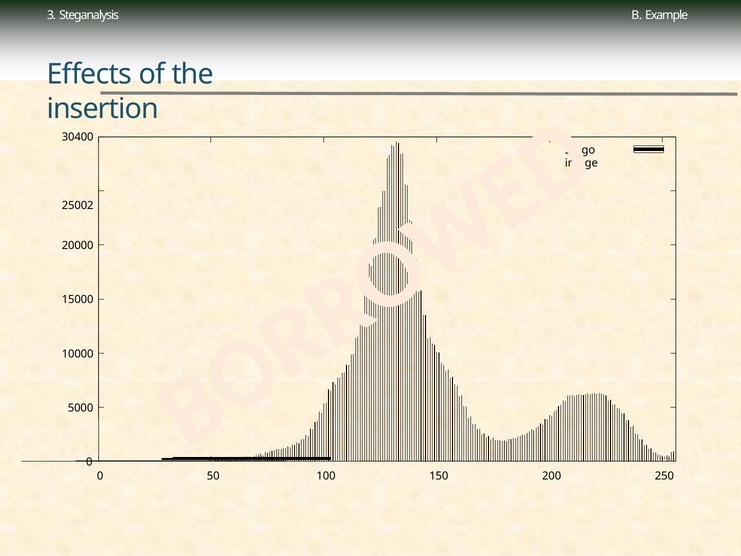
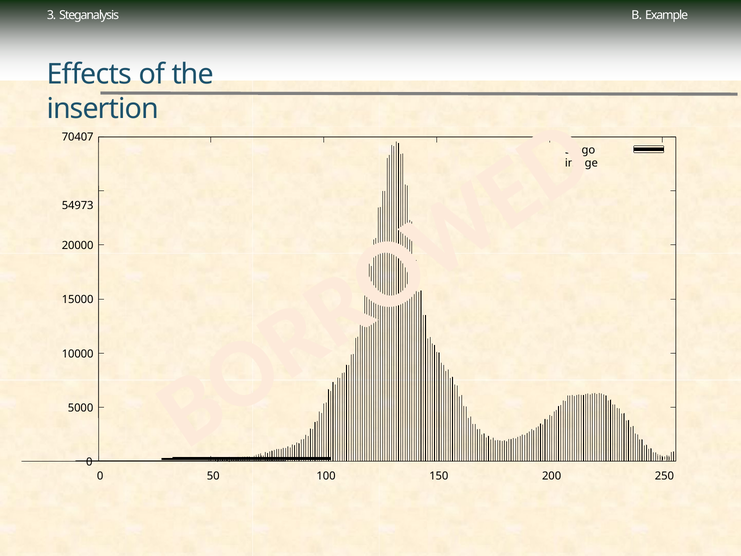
30400: 30400 -> 70407
25002: 25002 -> 54973
